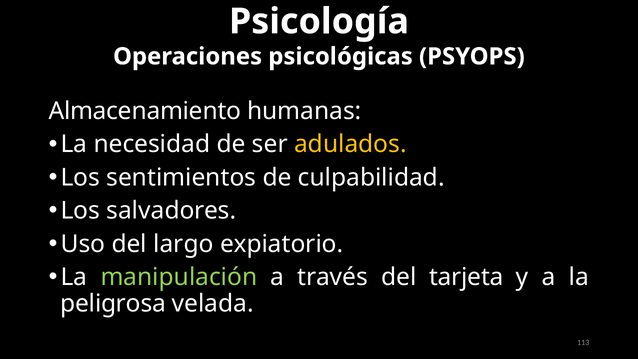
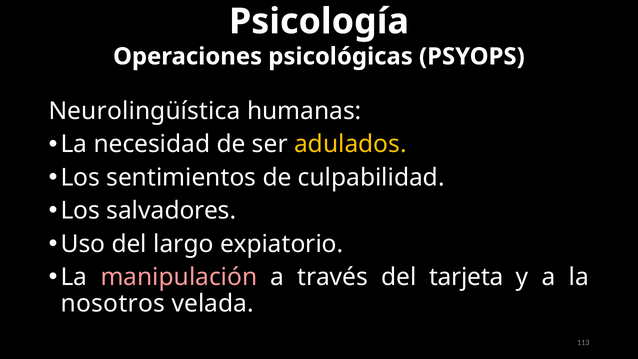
Almacenamiento: Almacenamiento -> Neurolingüística
manipulación colour: light green -> pink
peligrosa: peligrosa -> nosotros
